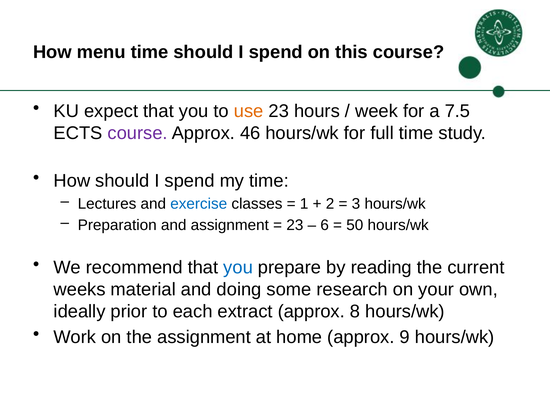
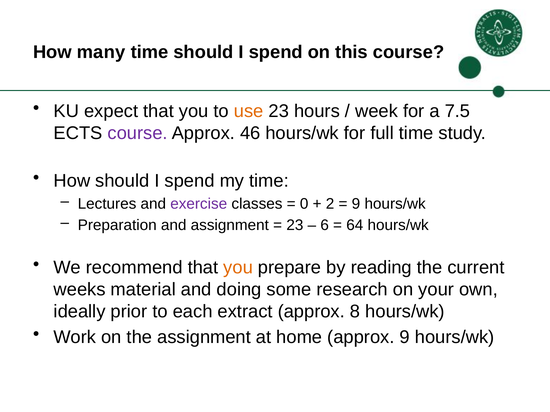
menu: menu -> many
exercise colour: blue -> purple
1: 1 -> 0
3 at (356, 204): 3 -> 9
50: 50 -> 64
you at (238, 268) colour: blue -> orange
